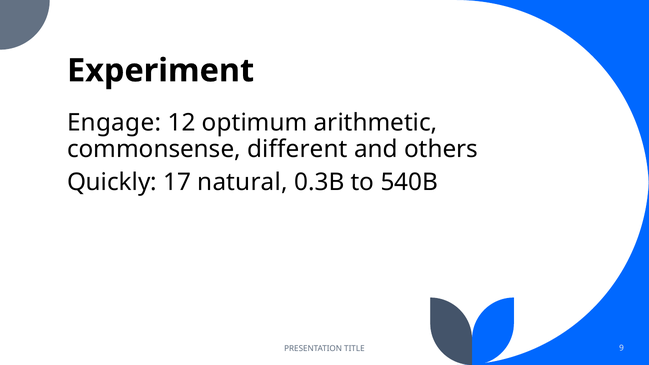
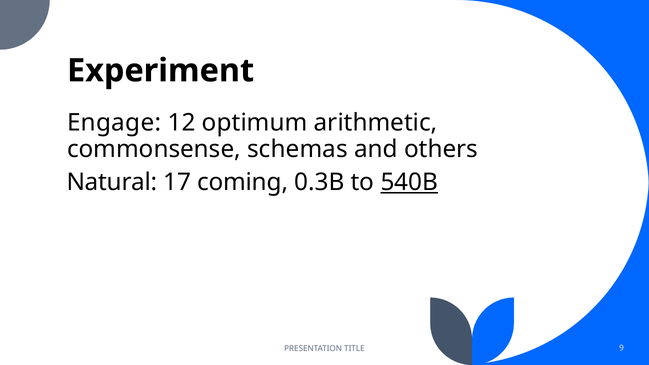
different: different -> schemas
Quickly: Quickly -> Natural
natural: natural -> coming
540B underline: none -> present
